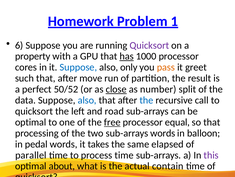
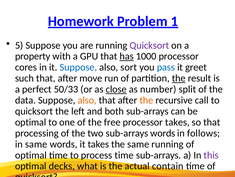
6 at (19, 45): 6 -> 5
only: only -> sort
pass colour: orange -> blue
the at (179, 78) underline: none -> present
50/52: 50/52 -> 50/33
also at (87, 100) colour: blue -> orange
the at (146, 100) colour: blue -> orange
road: road -> both
free underline: present -> none
processor equal: equal -> takes
balloon: balloon -> follows
in pedal: pedal -> same
same elapsed: elapsed -> running
parallel at (31, 154): parallel -> optimal
about: about -> decks
